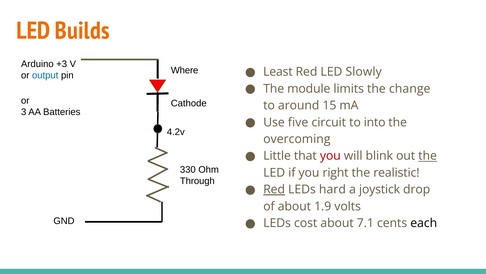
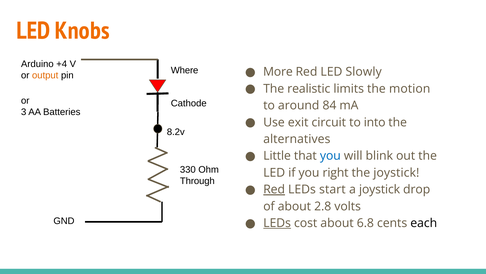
Builds: Builds -> Knobs
+3: +3 -> +4
Least: Least -> More
output colour: blue -> orange
module: module -> realistic
change: change -> motion
15: 15 -> 84
five: five -> exit
4.2v: 4.2v -> 8.2v
overcoming: overcoming -> alternatives
you at (330, 156) colour: red -> blue
the at (428, 156) underline: present -> none
the realistic: realistic -> joystick
hard: hard -> start
1.9: 1.9 -> 2.8
LEDs at (277, 223) underline: none -> present
7.1: 7.1 -> 6.8
